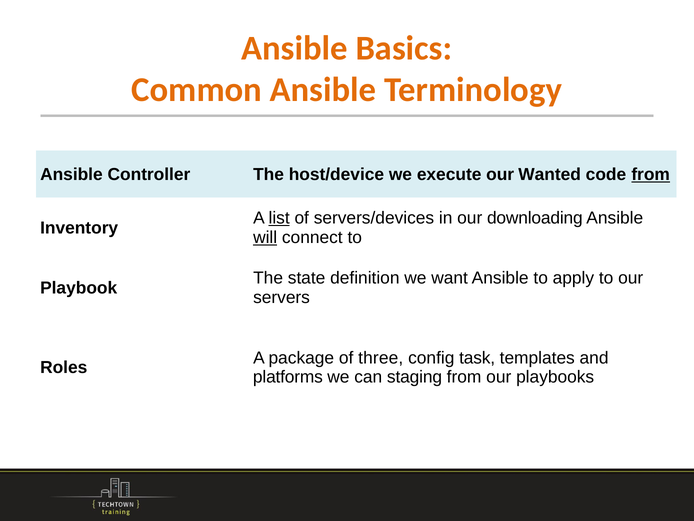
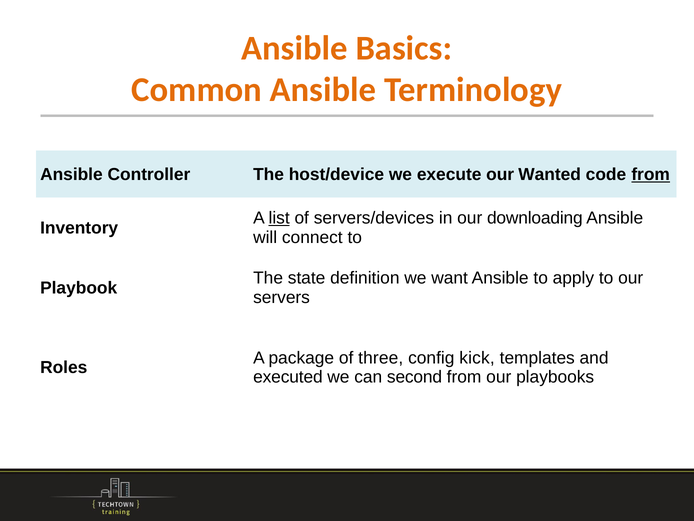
will underline: present -> none
task: task -> kick
platforms: platforms -> executed
staging: staging -> second
